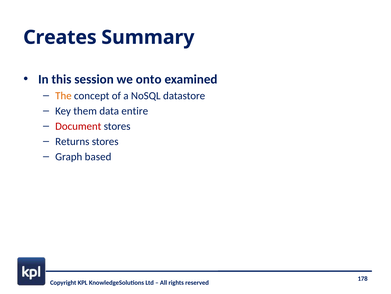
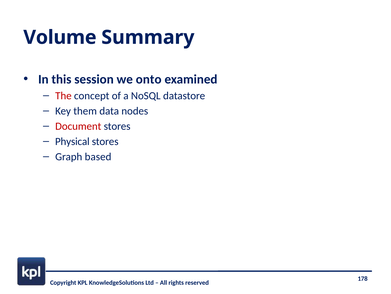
Creates: Creates -> Volume
The colour: orange -> red
entire: entire -> nodes
Returns: Returns -> Physical
